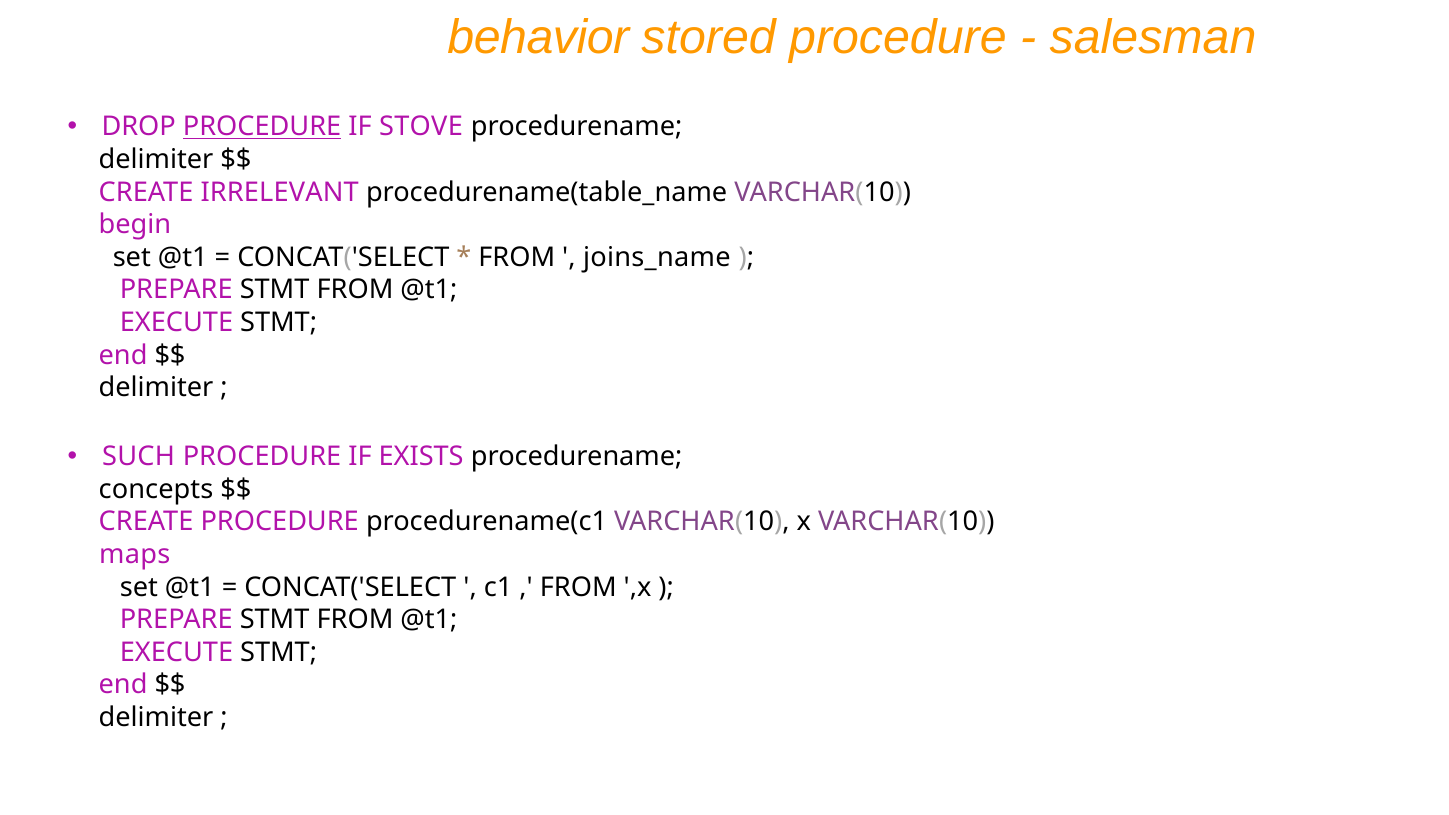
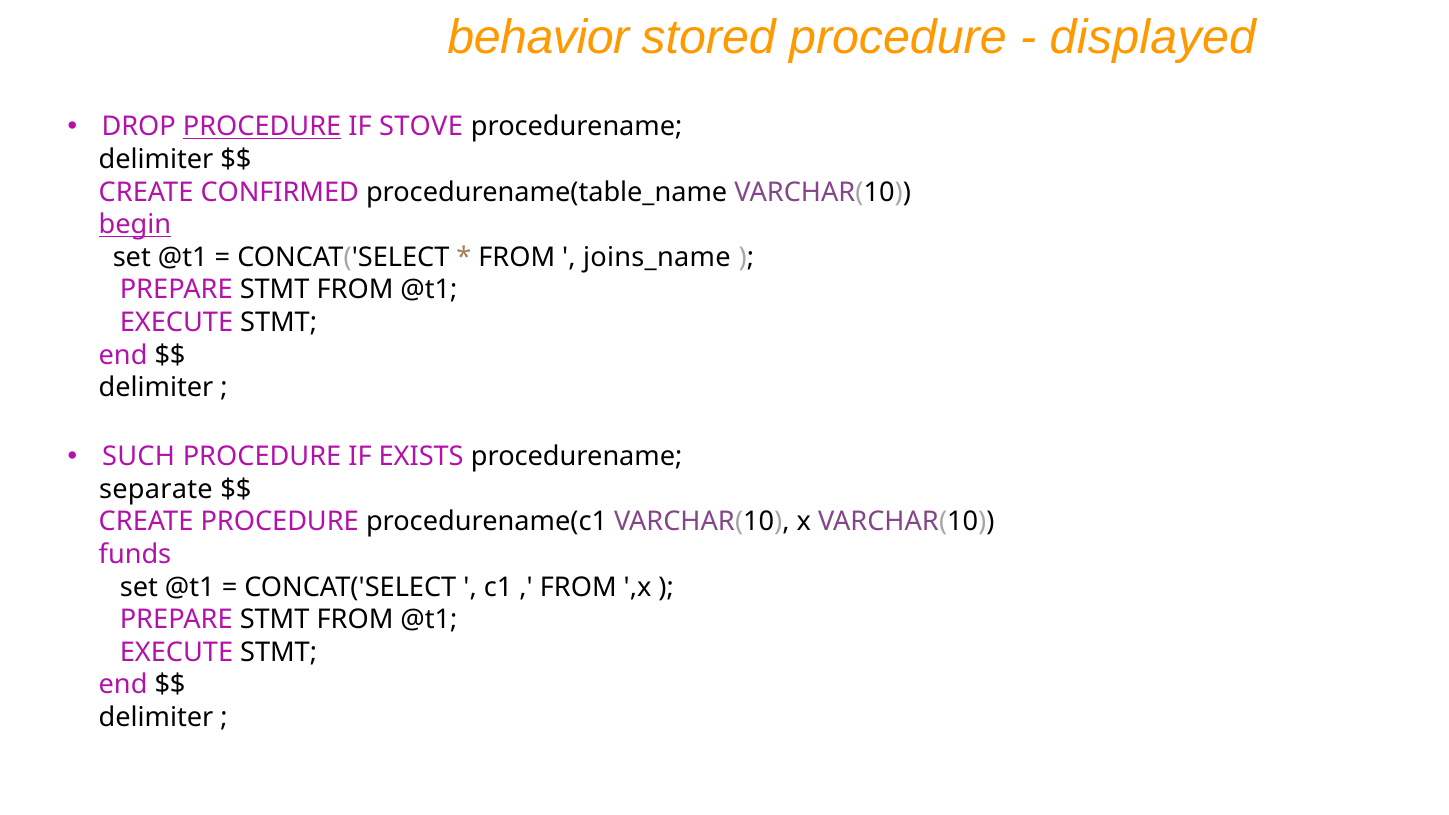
salesman: salesman -> displayed
IRRELEVANT: IRRELEVANT -> CONFIRMED
begin underline: none -> present
concepts: concepts -> separate
maps: maps -> funds
